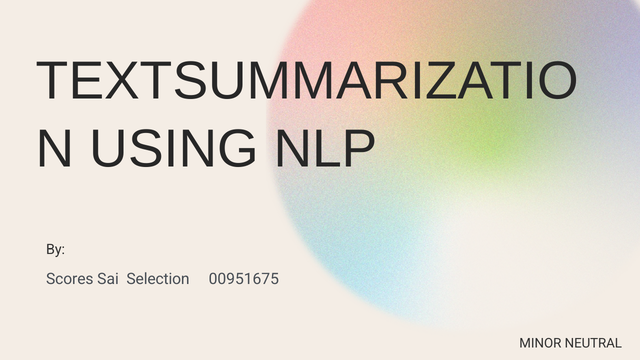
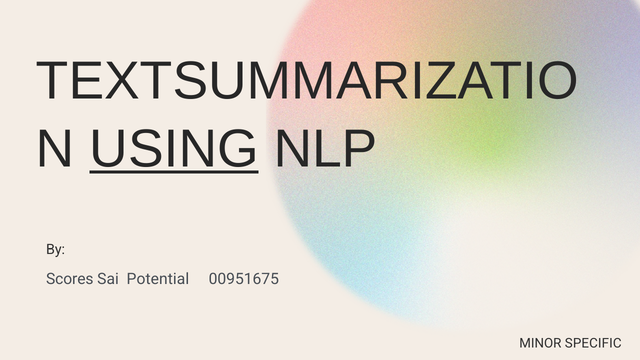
USING underline: none -> present
Selection: Selection -> Potential
NEUTRAL: NEUTRAL -> SPECIFIC
